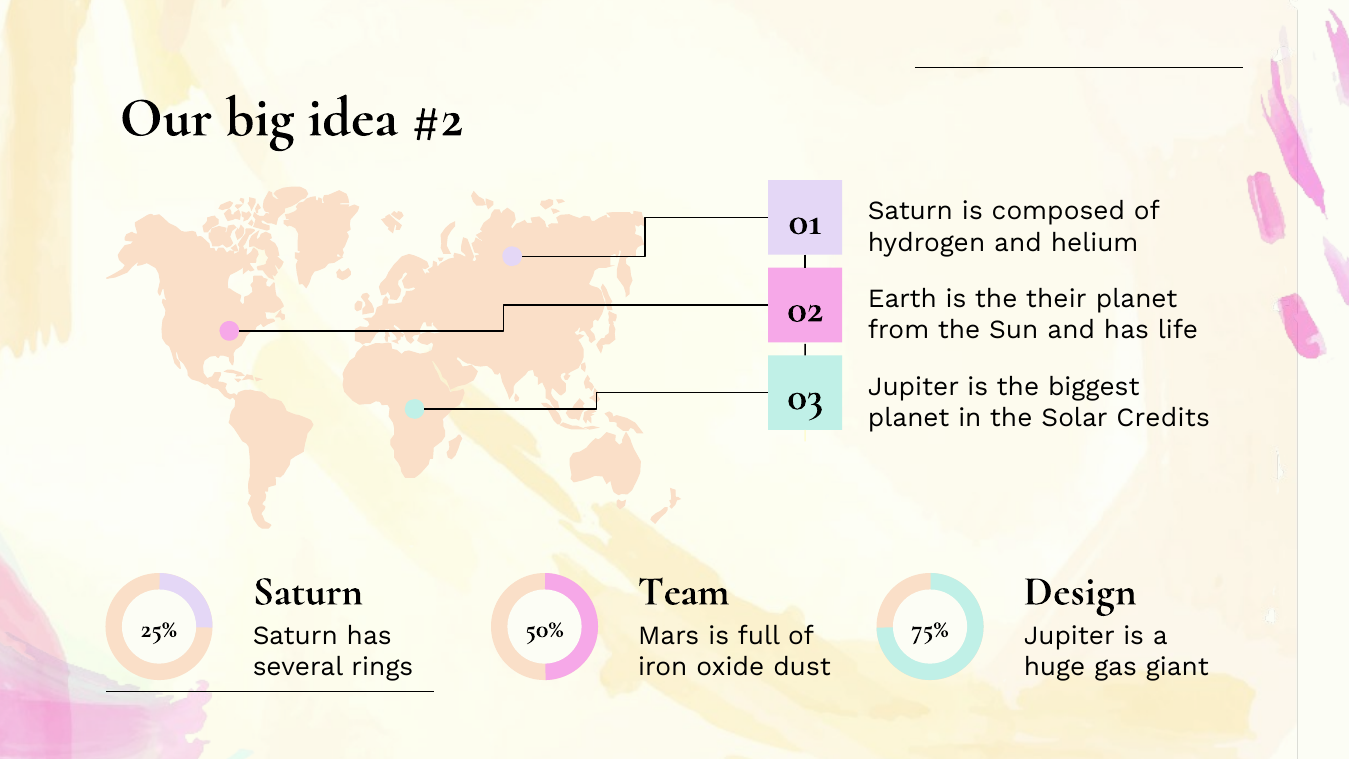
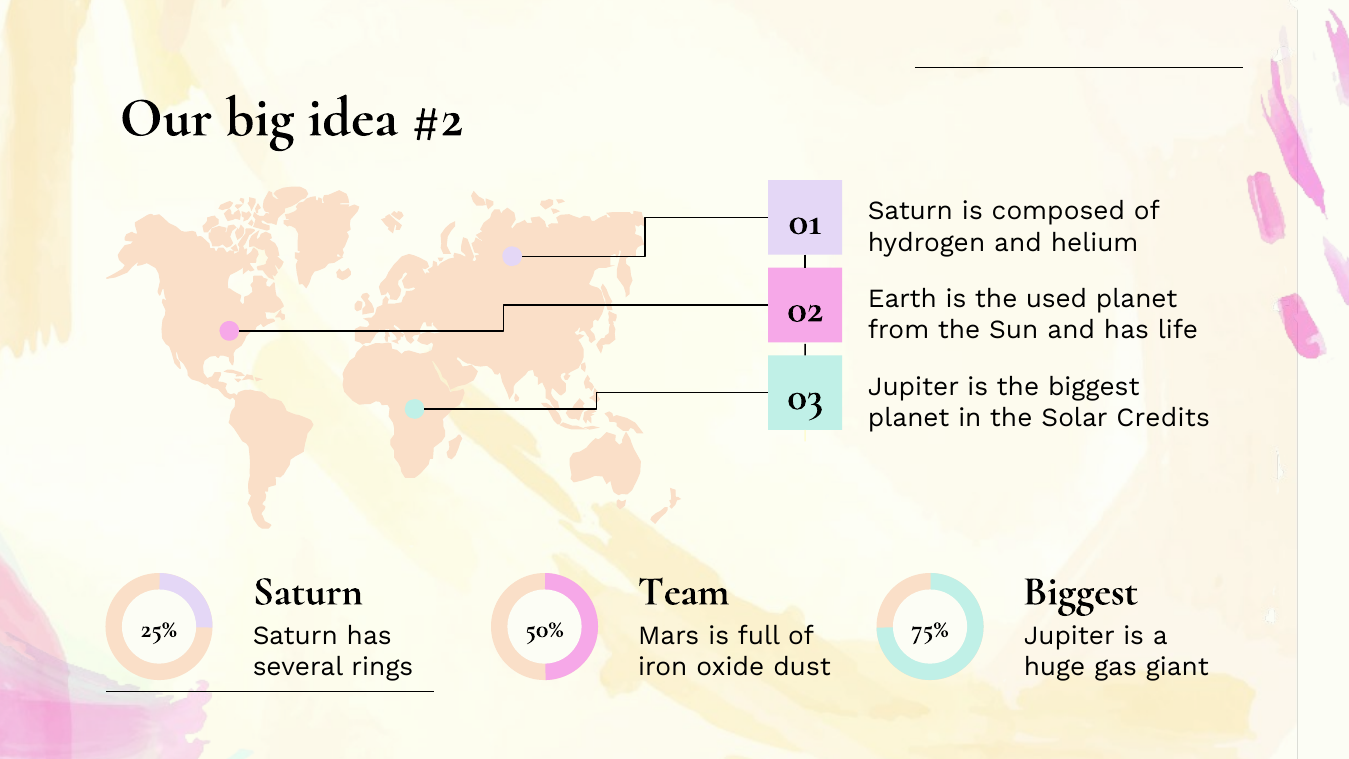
their: their -> used
Design at (1080, 591): Design -> Biggest
